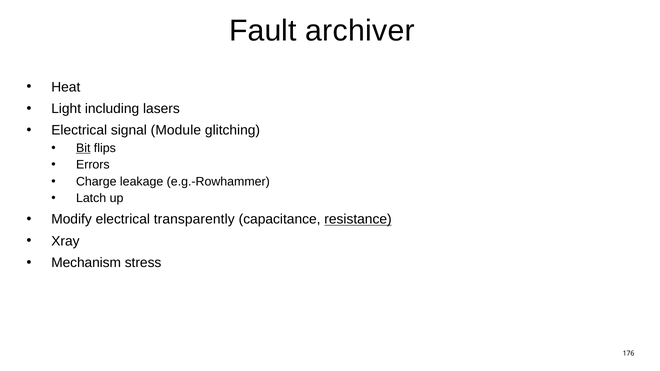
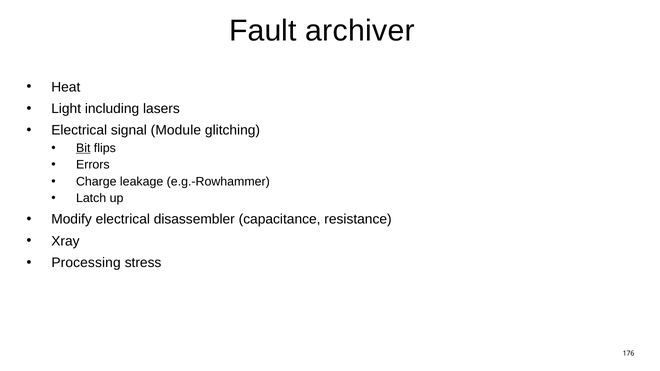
transparently: transparently -> disassembler
resistance underline: present -> none
Mechanism: Mechanism -> Processing
